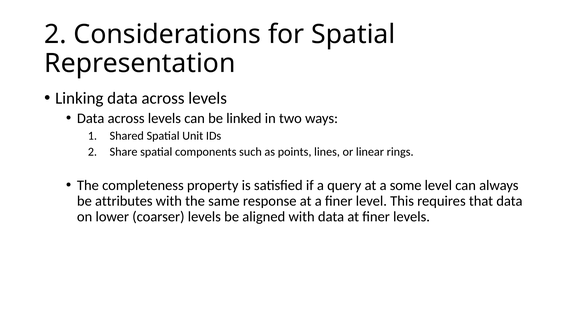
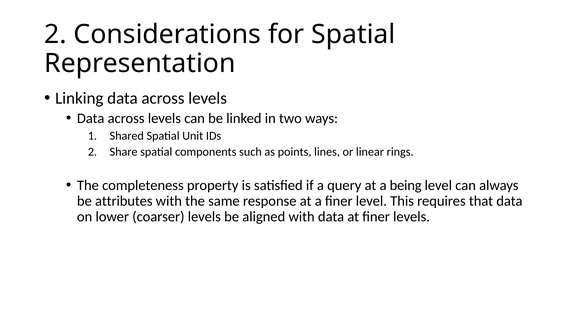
some: some -> being
